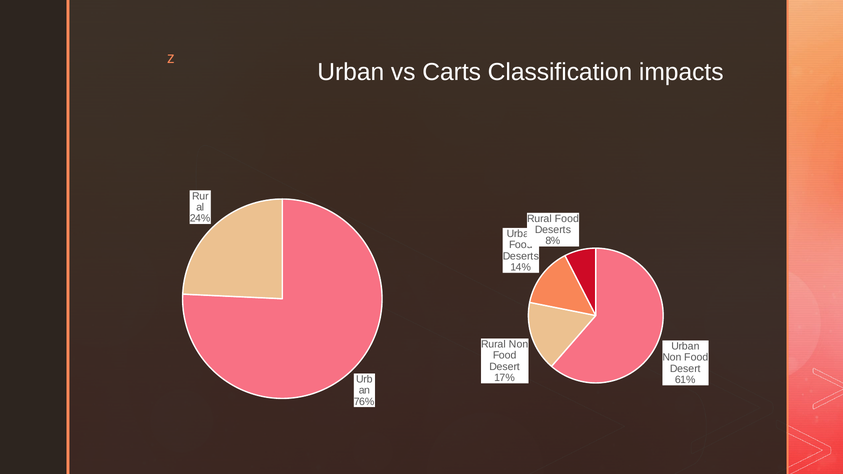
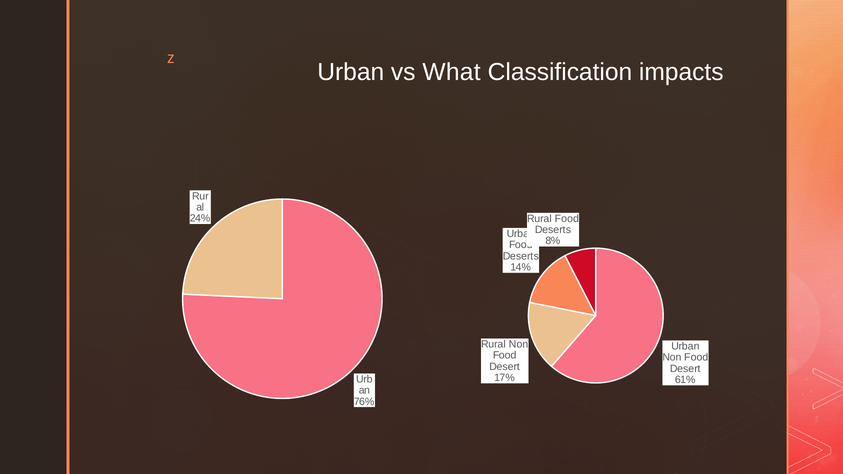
Carts: Carts -> What
